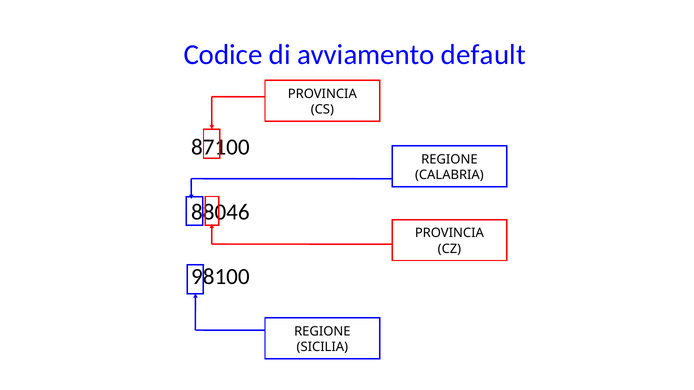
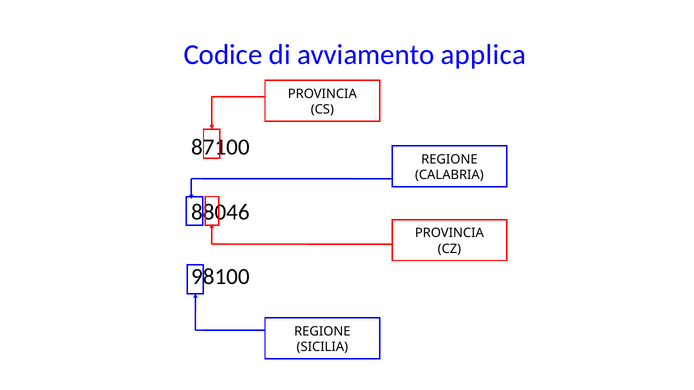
default: default -> applica
